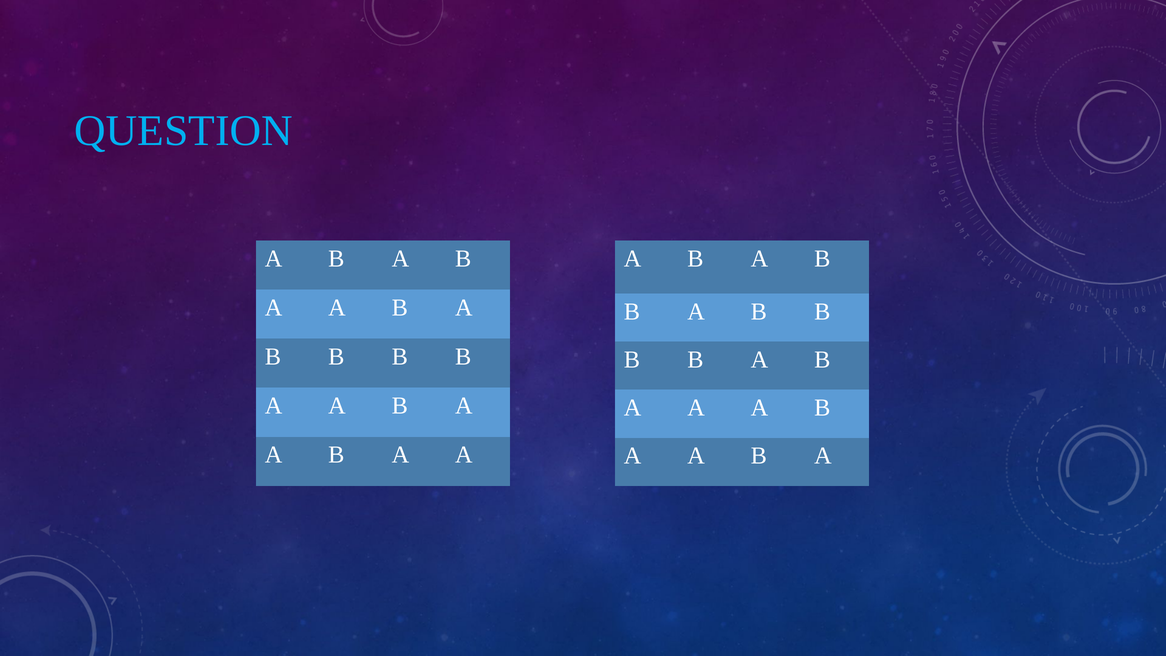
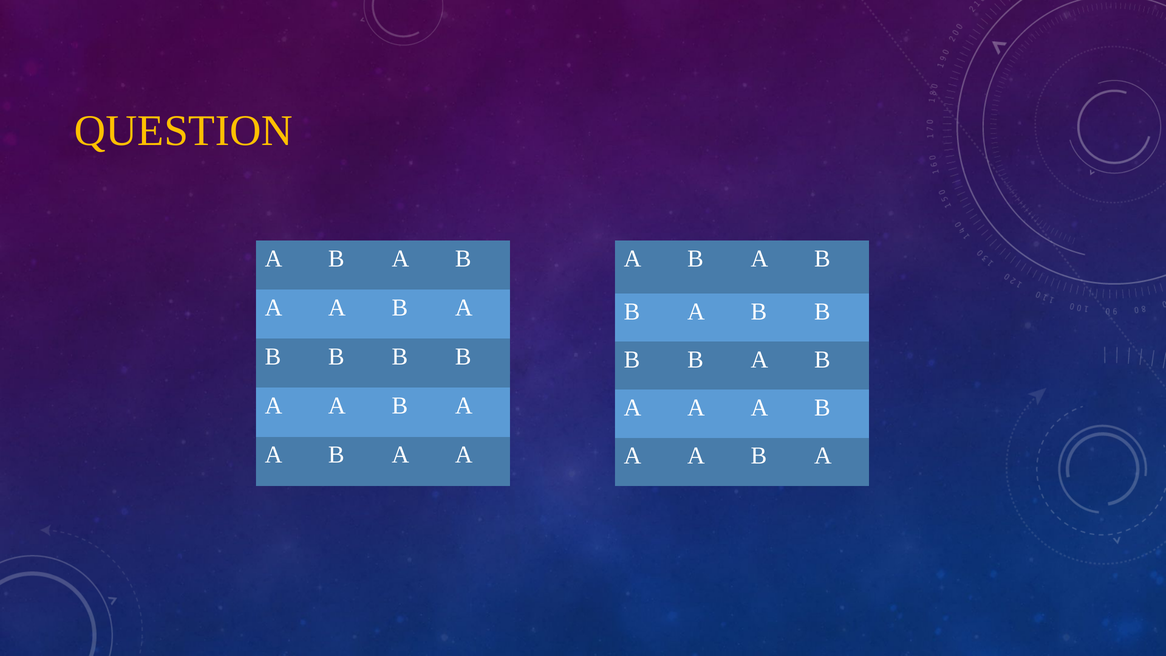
QUESTION colour: light blue -> yellow
